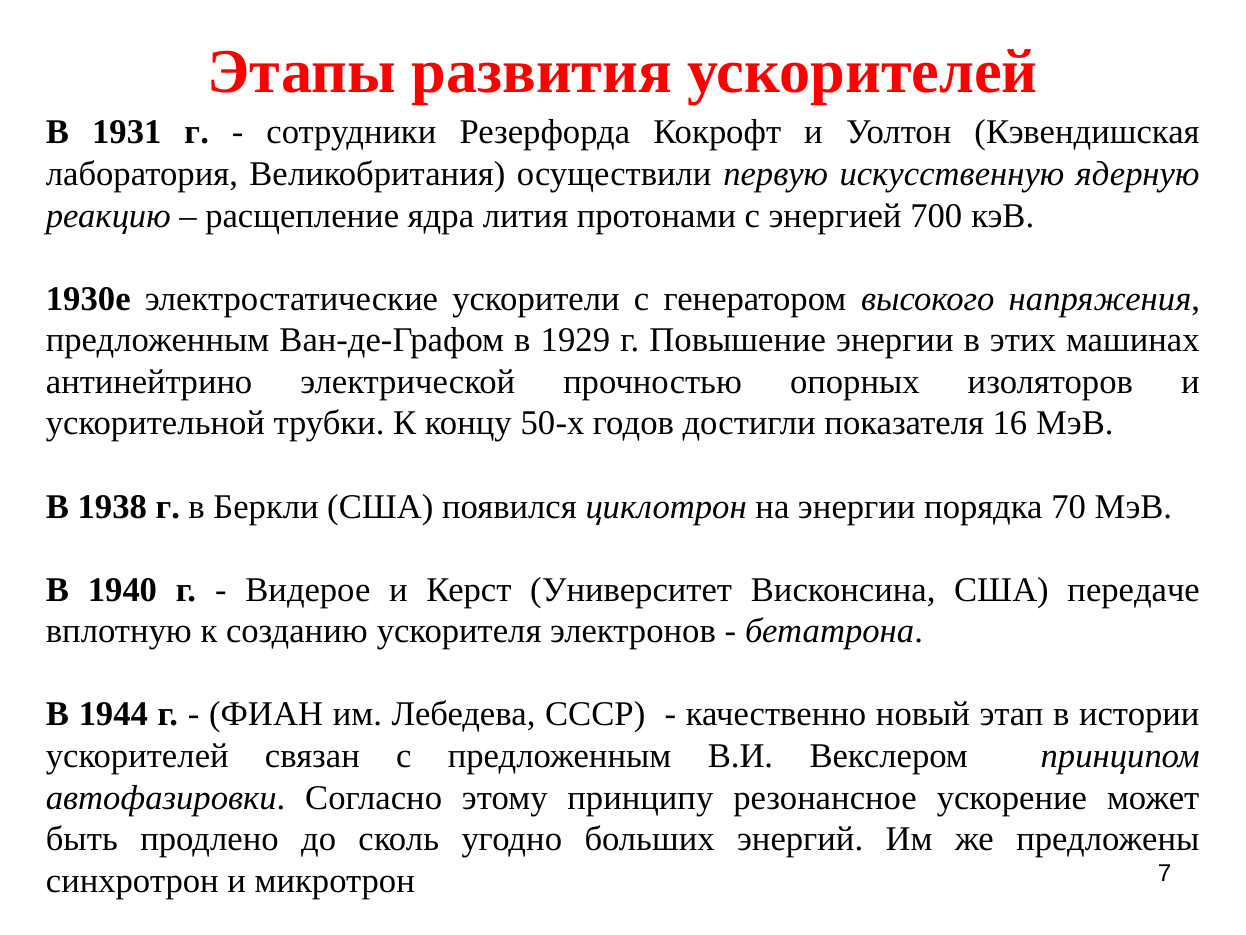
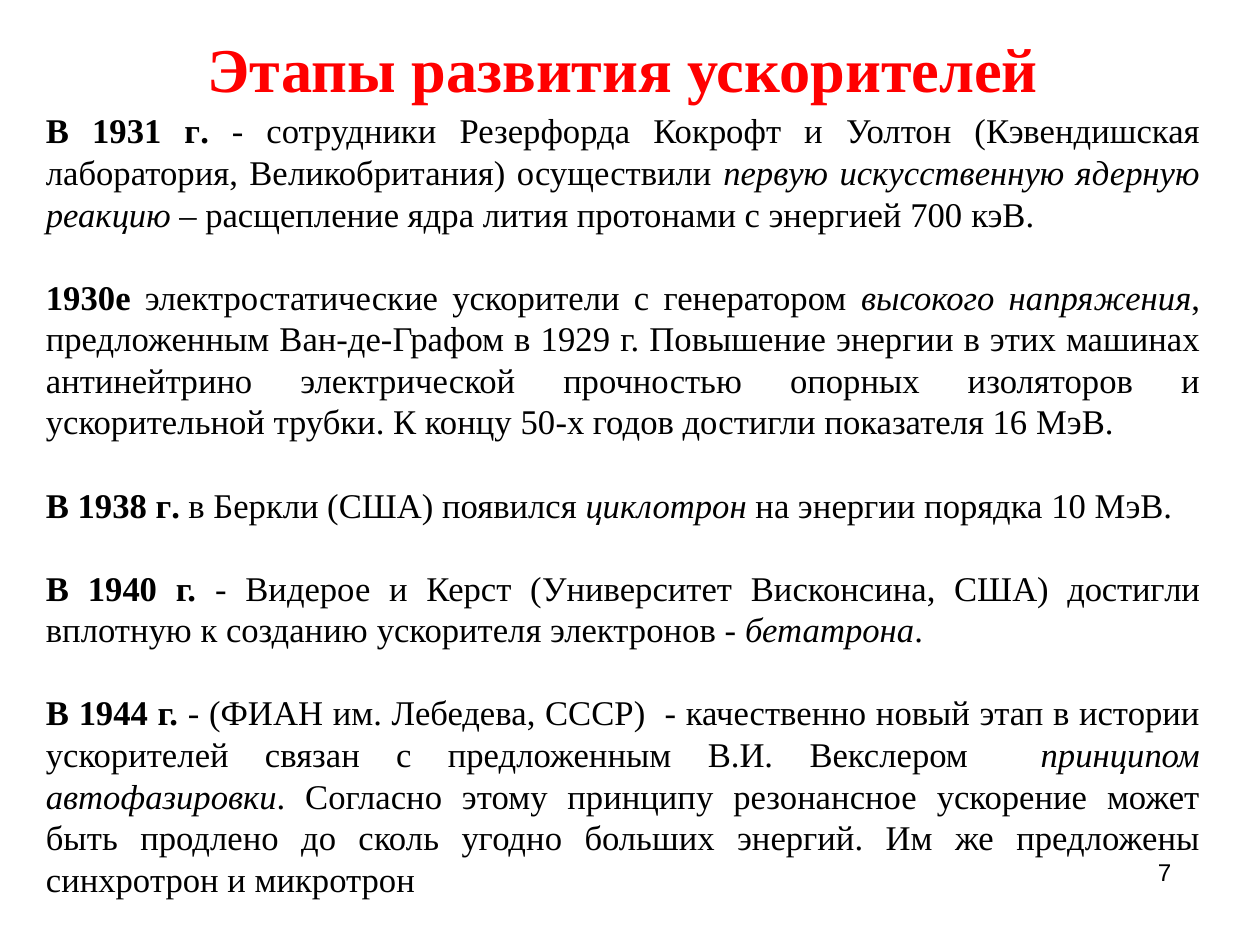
70: 70 -> 10
США передаче: передаче -> достигли
